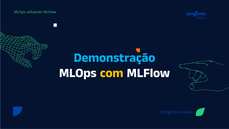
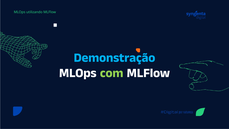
com colour: yellow -> light green
